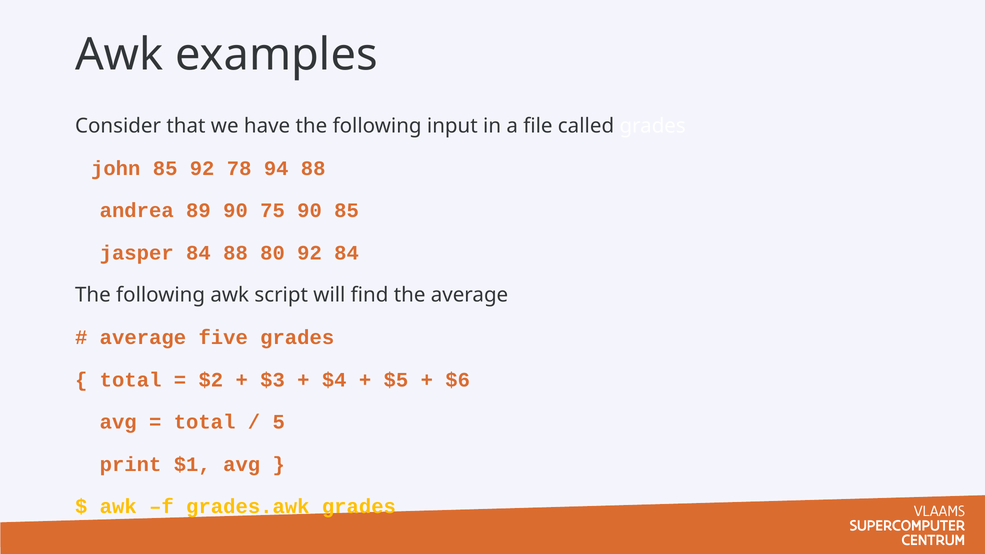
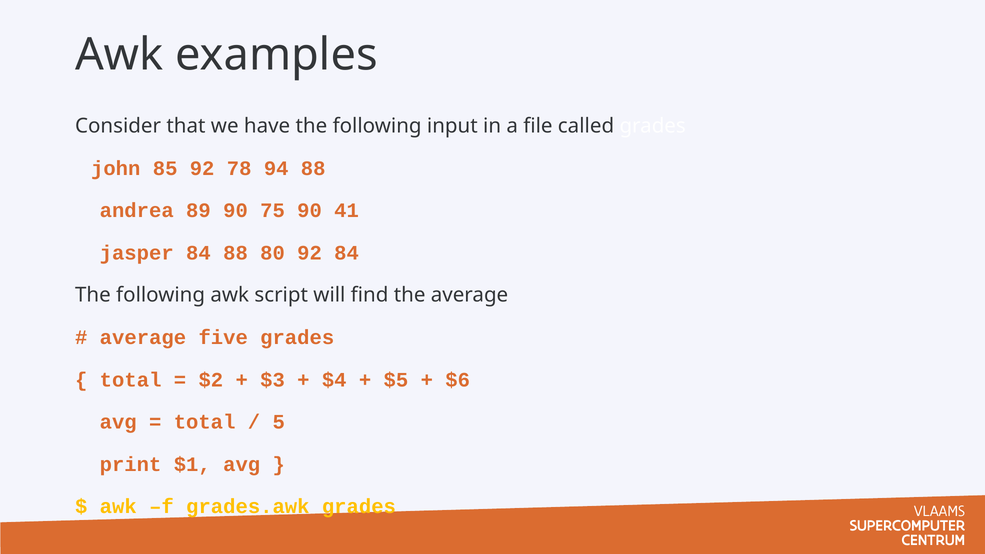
90 85: 85 -> 41
